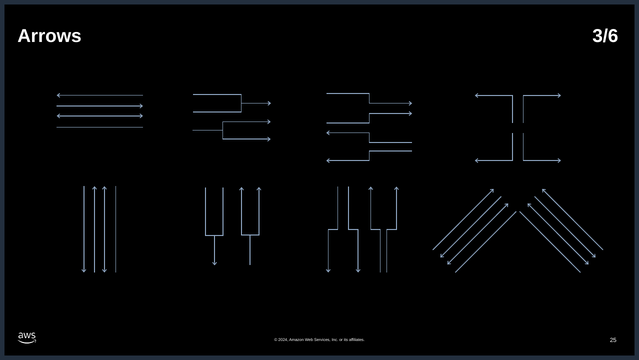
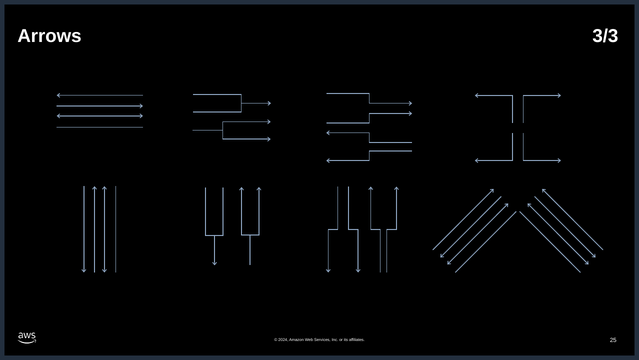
3/6: 3/6 -> 3/3
